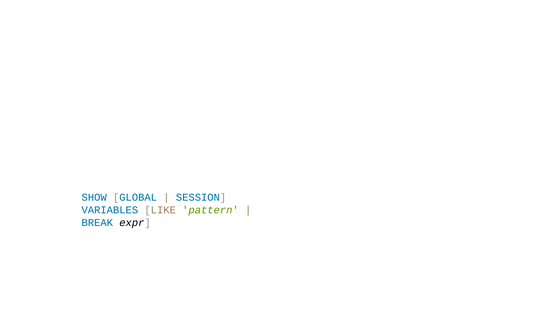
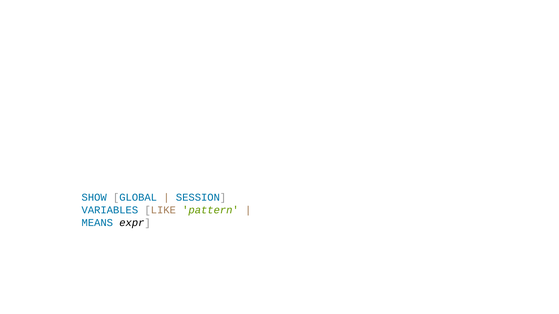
BREAK: BREAK -> MEANS
